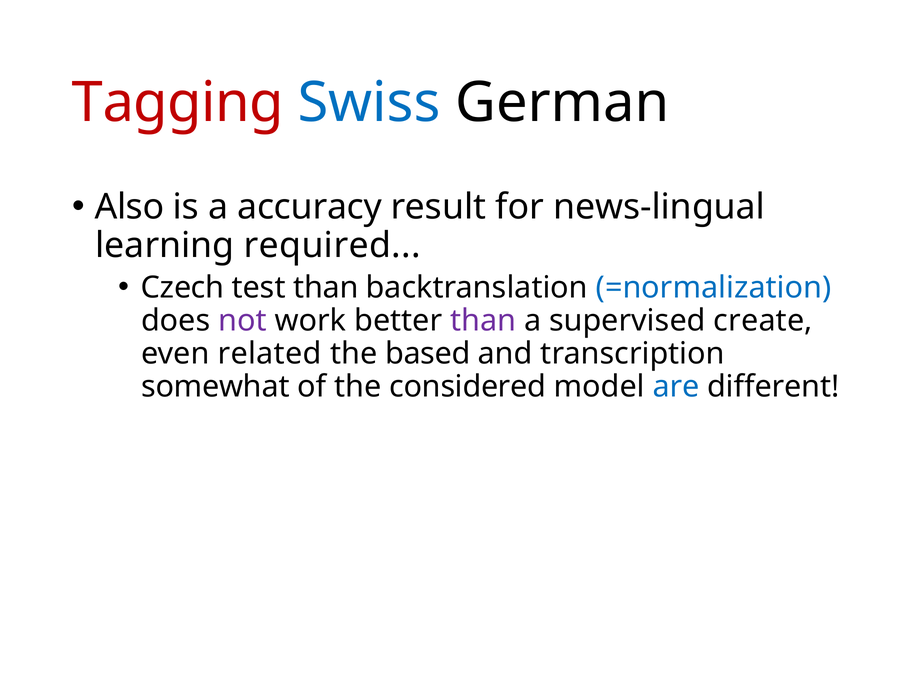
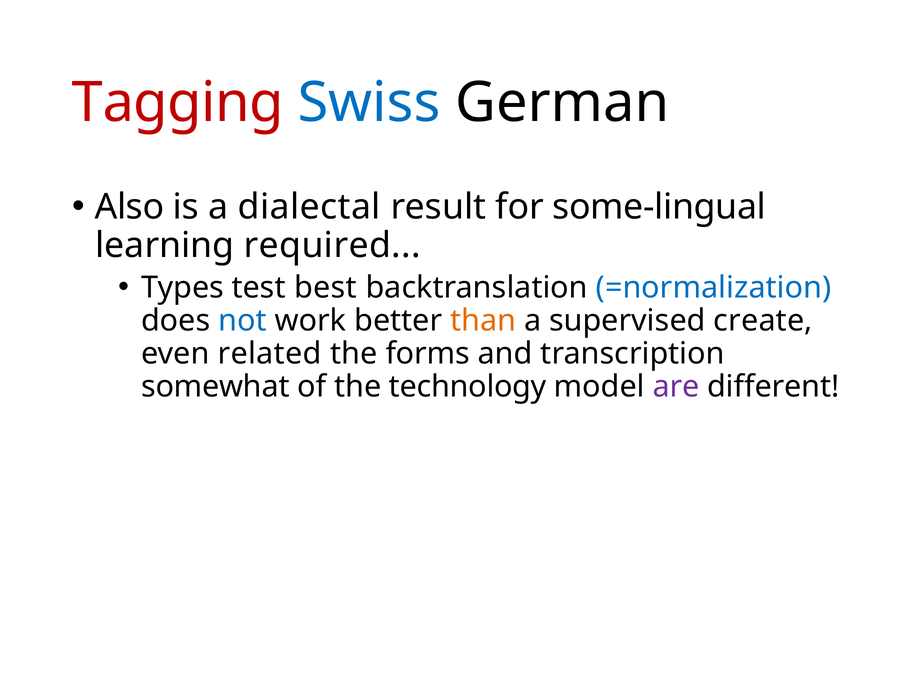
accuracy: accuracy -> dialectal
news-lingual: news-lingual -> some-lingual
Czech: Czech -> Types
test than: than -> best
not colour: purple -> blue
than at (483, 321) colour: purple -> orange
based: based -> forms
considered: considered -> technology
are colour: blue -> purple
